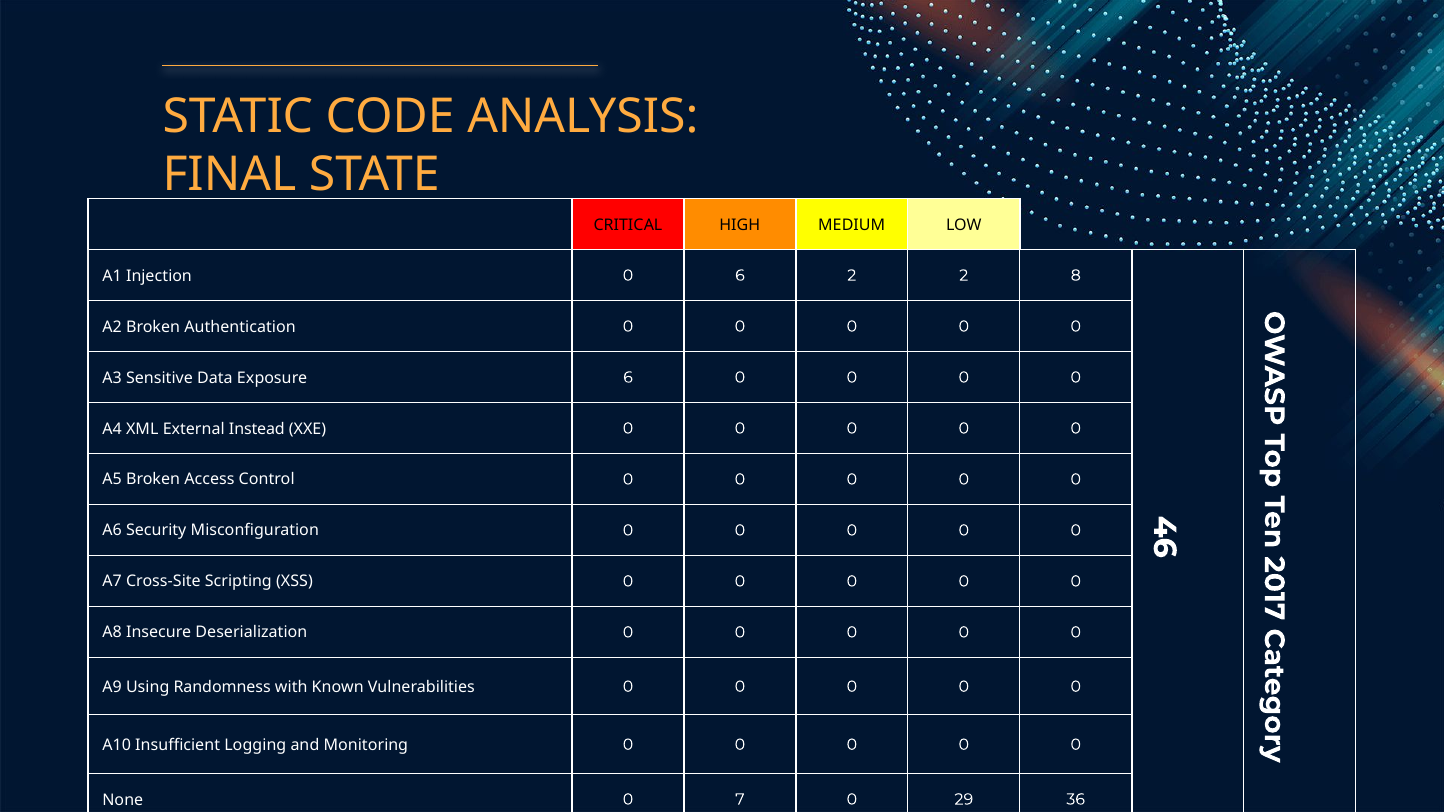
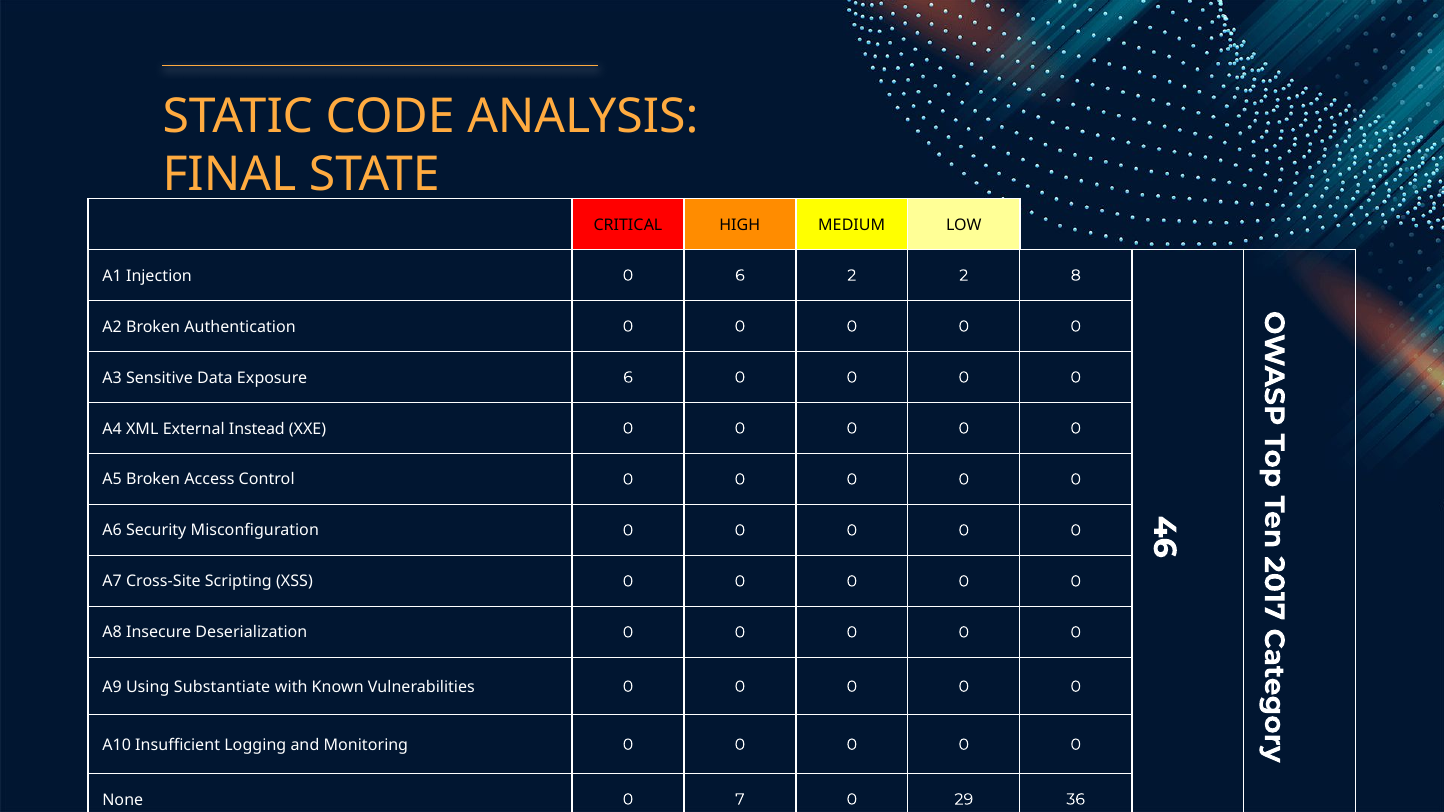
Randomness: Randomness -> Substantiate
